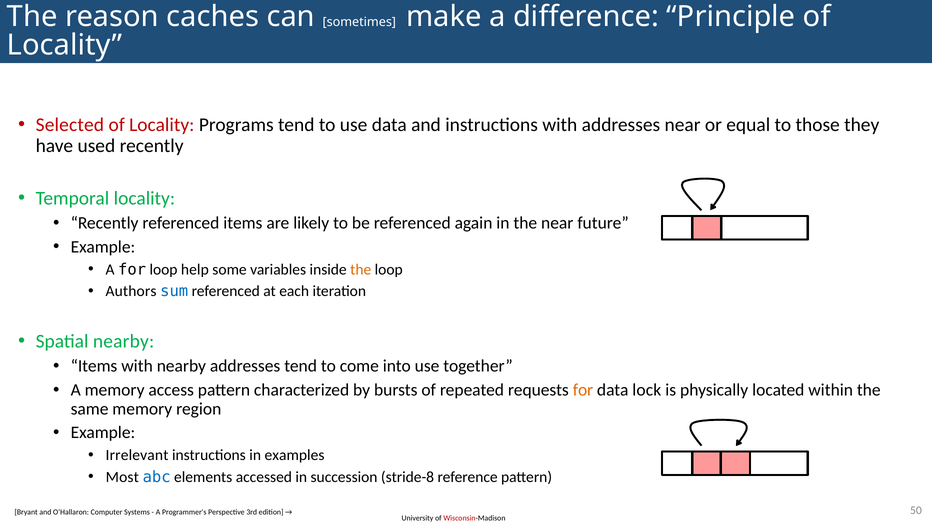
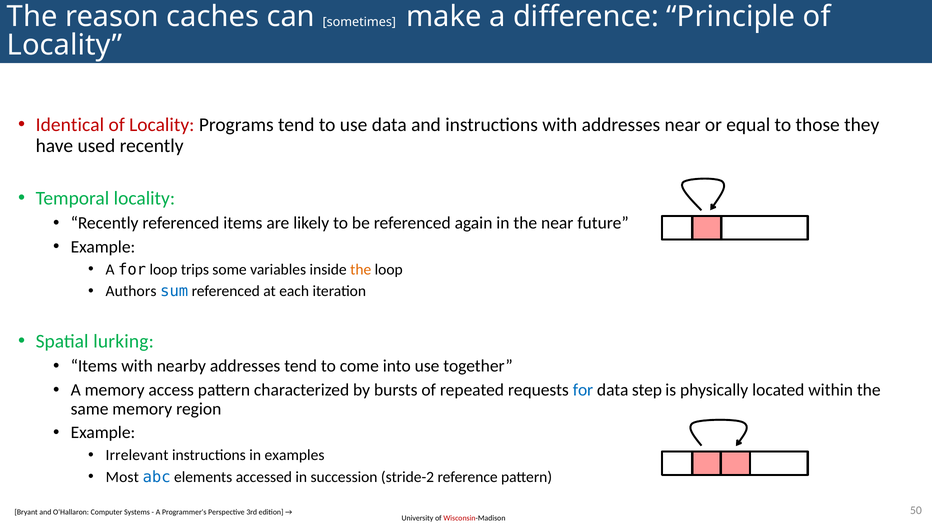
Selected: Selected -> Identical
help: help -> trips
Spatial nearby: nearby -> lurking
for at (583, 389) colour: orange -> blue
lock: lock -> step
stride-8: stride-8 -> stride-2
